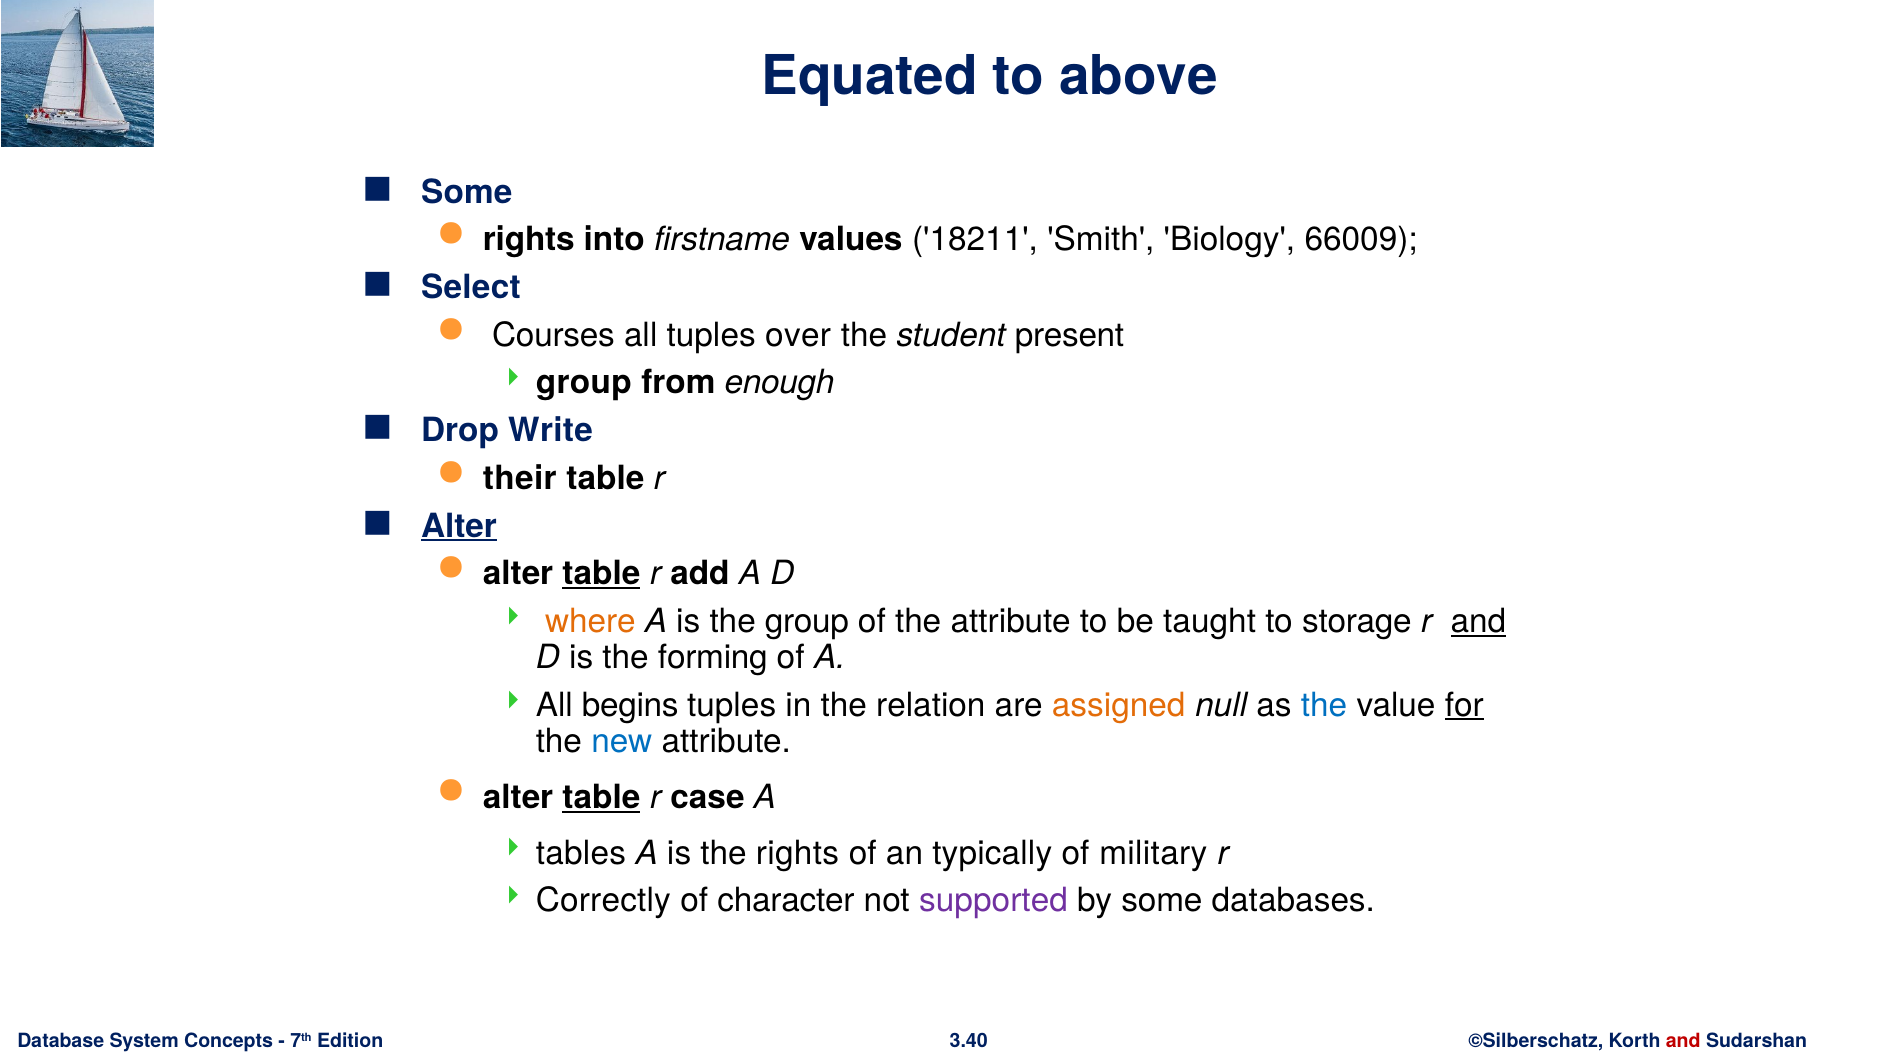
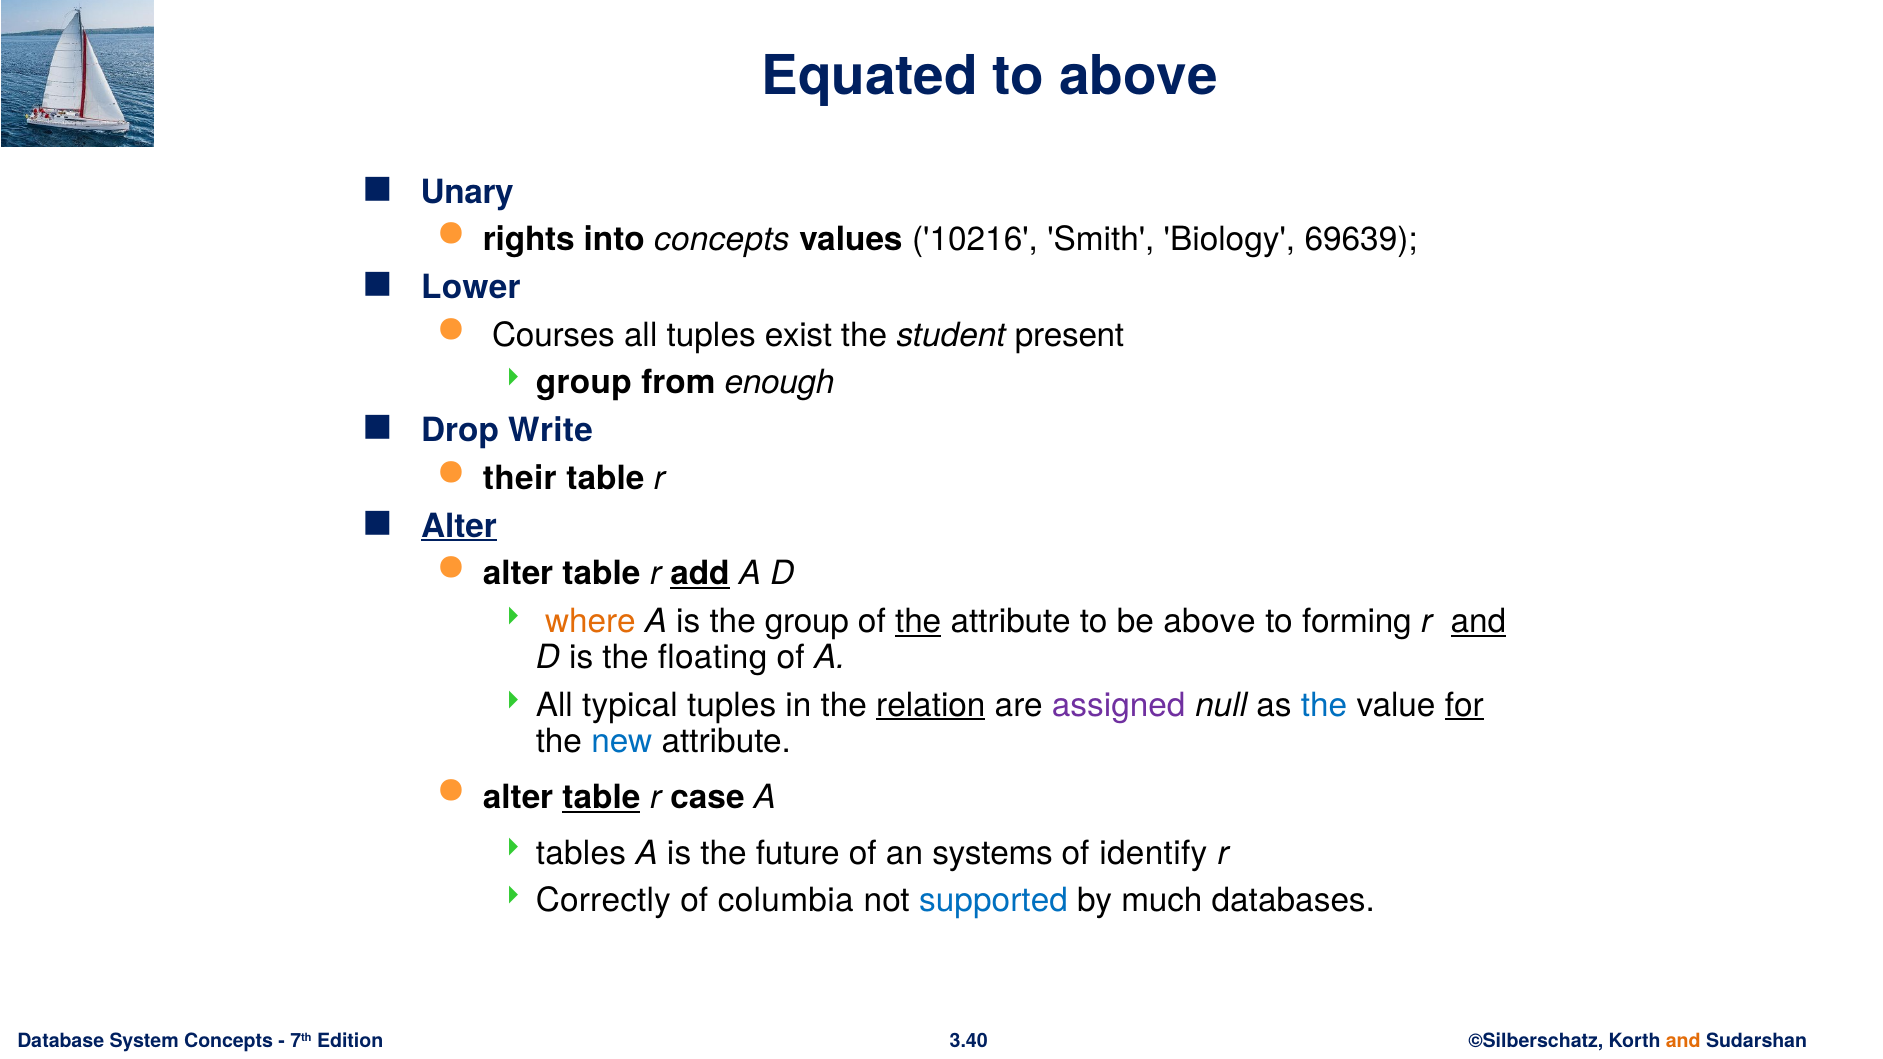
Some at (467, 192): Some -> Unary
into firstname: firstname -> concepts
18211: 18211 -> 10216
66009: 66009 -> 69639
Select: Select -> Lower
over: over -> exist
table at (601, 574) underline: present -> none
add underline: none -> present
the at (918, 621) underline: none -> present
be taught: taught -> above
storage: storage -> forming
forming: forming -> floating
begins: begins -> typical
relation underline: none -> present
assigned colour: orange -> purple
the rights: rights -> future
typically: typically -> systems
military: military -> identify
character: character -> columbia
supported colour: purple -> blue
by some: some -> much
and at (1683, 1041) colour: red -> orange
